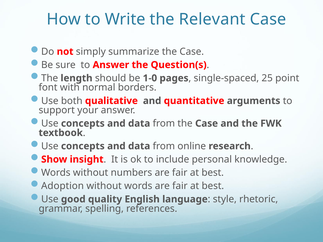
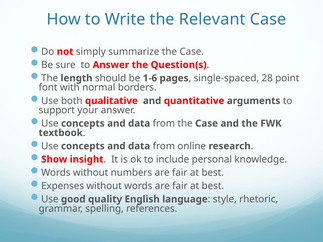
1-0: 1-0 -> 1-6
25: 25 -> 28
Adoption: Adoption -> Expenses
